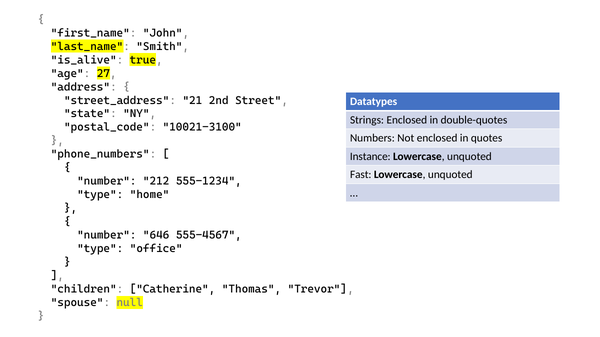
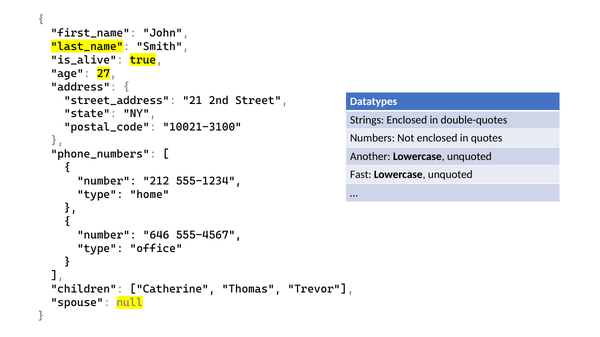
Instance: Instance -> Another
